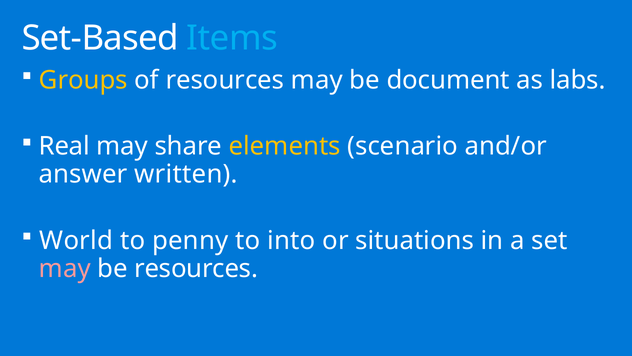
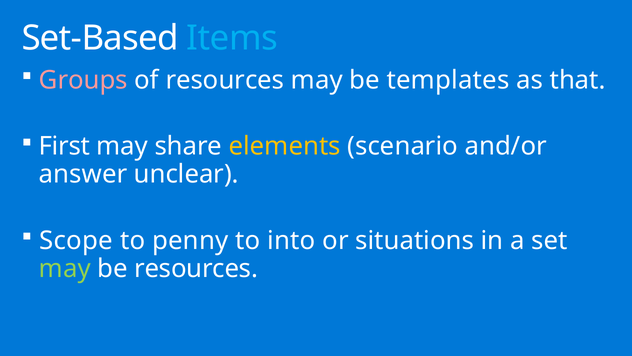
Groups colour: yellow -> pink
document: document -> templates
labs: labs -> that
Real: Real -> First
written: written -> unclear
World: World -> Scope
may at (65, 268) colour: pink -> light green
